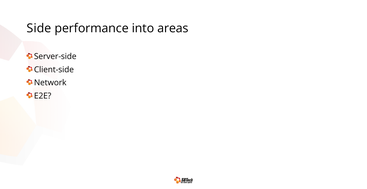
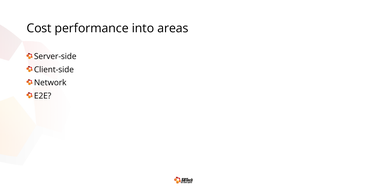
Side: Side -> Cost
